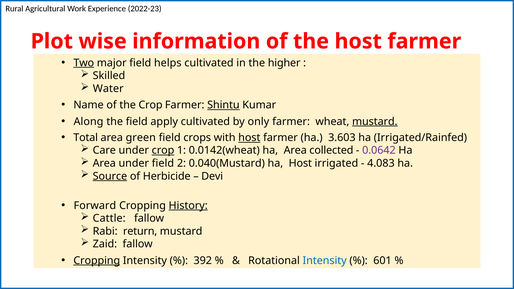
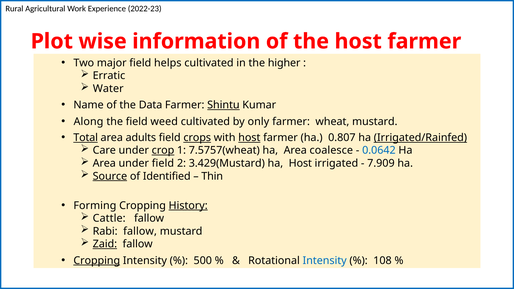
Two underline: present -> none
Skilled: Skilled -> Erratic
the Crop: Crop -> Data
apply: apply -> weed
mustard at (375, 122) underline: present -> none
Total underline: none -> present
green: green -> adults
crops underline: none -> present
3.603: 3.603 -> 0.807
Irrigated/Rainfed underline: none -> present
0.0142(wheat: 0.0142(wheat -> 7.5757(wheat
collected: collected -> coalesce
0.0642 colour: purple -> blue
0.040(Mustard: 0.040(Mustard -> 3.429(Mustard
4.083: 4.083 -> 7.909
Herbicide: Herbicide -> Identified
Devi: Devi -> Thin
Forward: Forward -> Forming
Rabi return: return -> fallow
Zaid underline: none -> present
392: 392 -> 500
601: 601 -> 108
